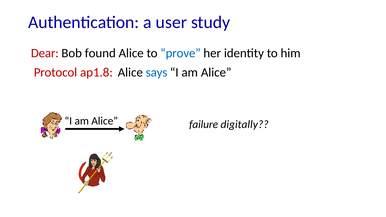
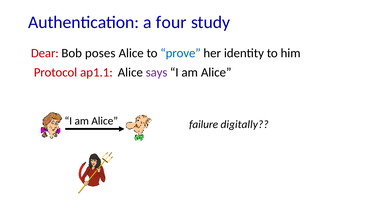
user: user -> four
found: found -> poses
ap1.8: ap1.8 -> ap1.1
says colour: blue -> purple
